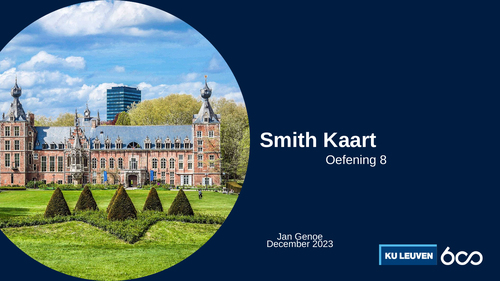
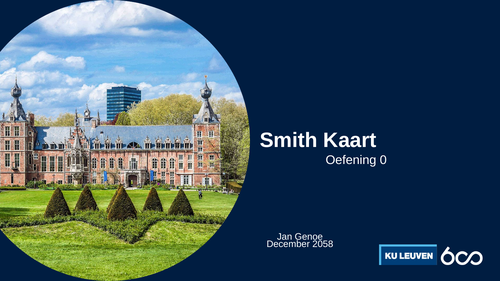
8: 8 -> 0
2023: 2023 -> 2058
